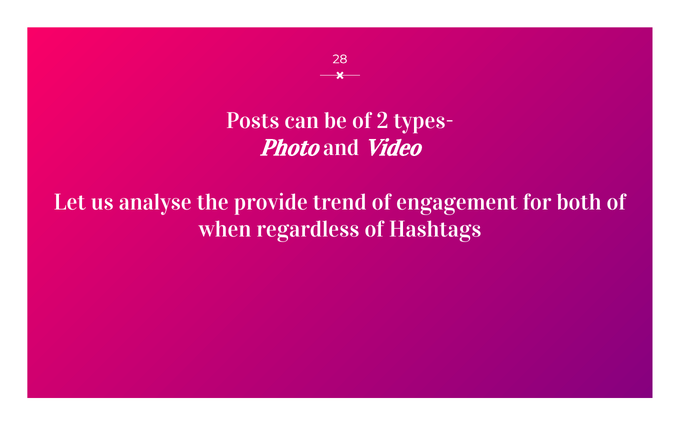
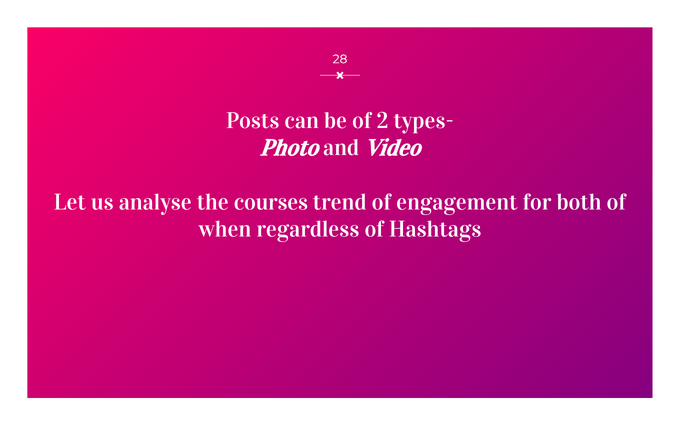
provide: provide -> courses
